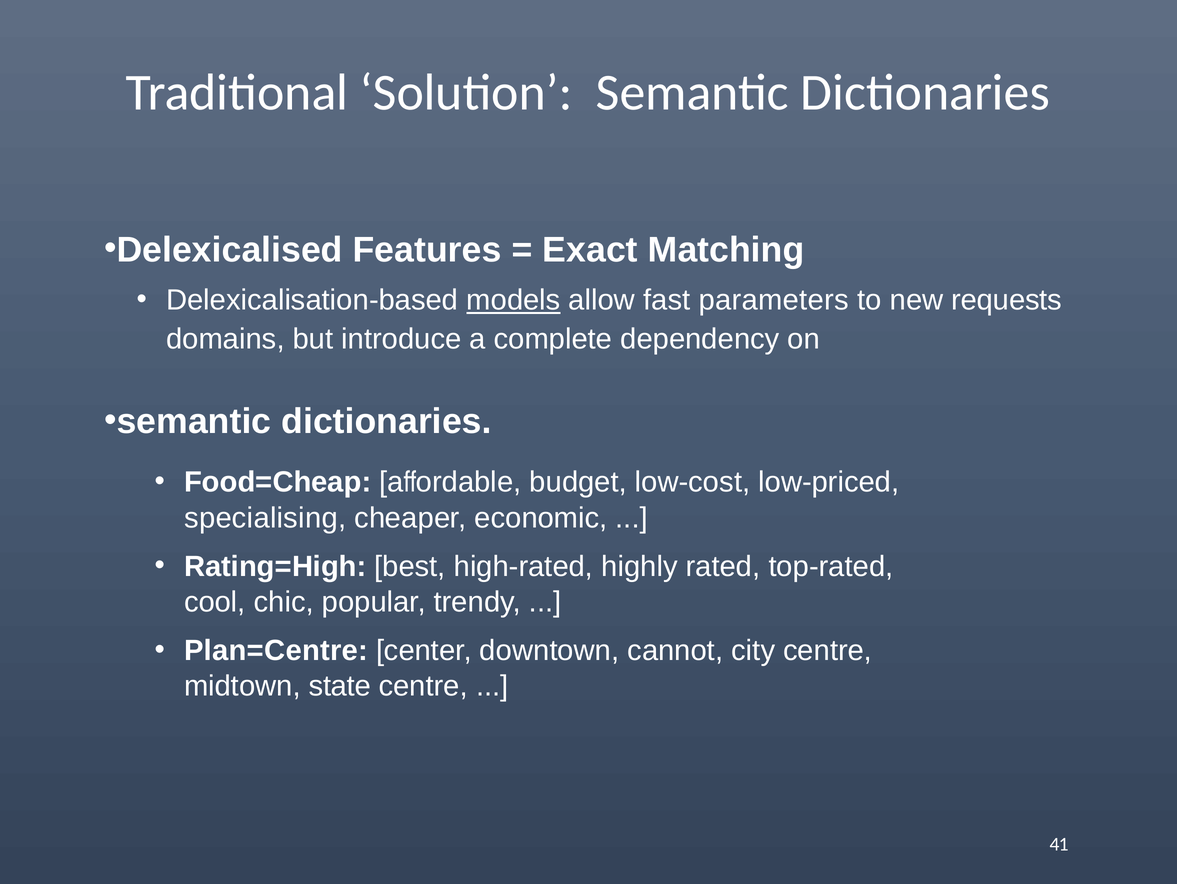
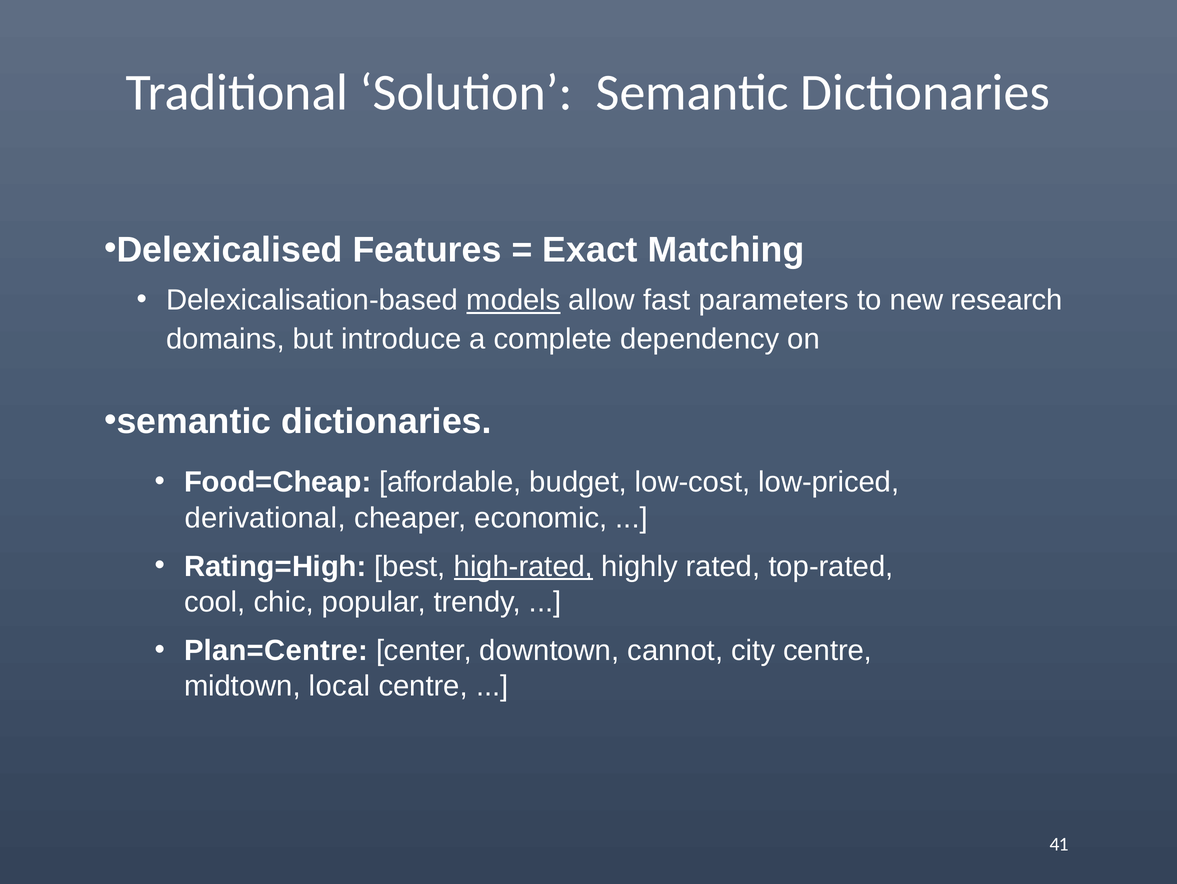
requests: requests -> research
specialising: specialising -> derivational
high-rated underline: none -> present
state: state -> local
